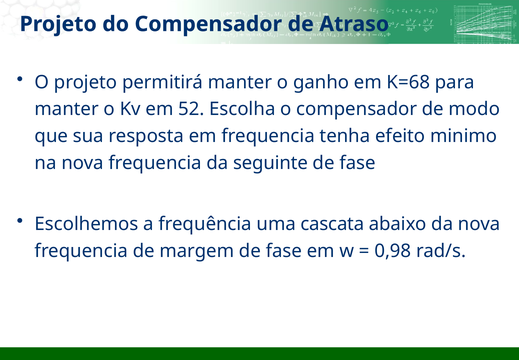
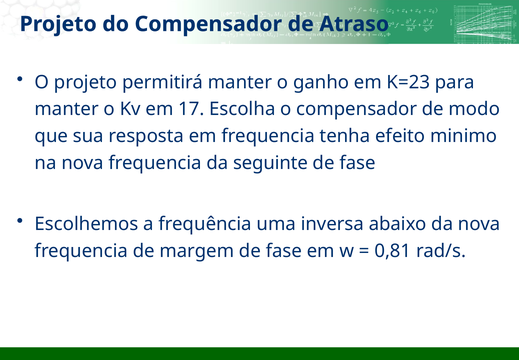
K=68: K=68 -> K=23
52: 52 -> 17
cascata: cascata -> inversa
0,98: 0,98 -> 0,81
